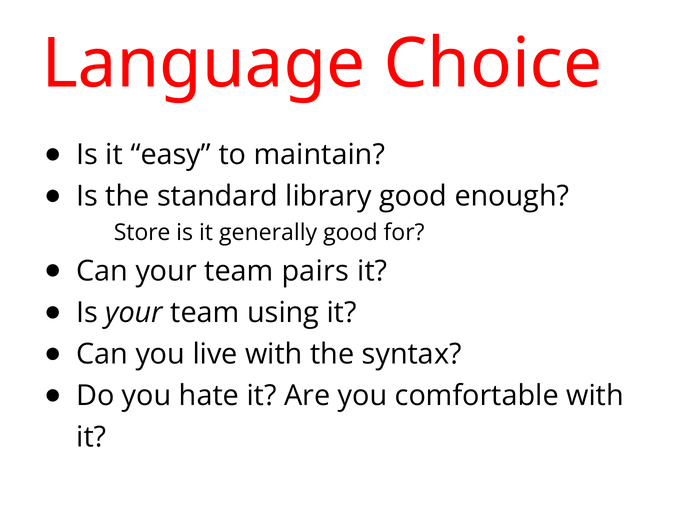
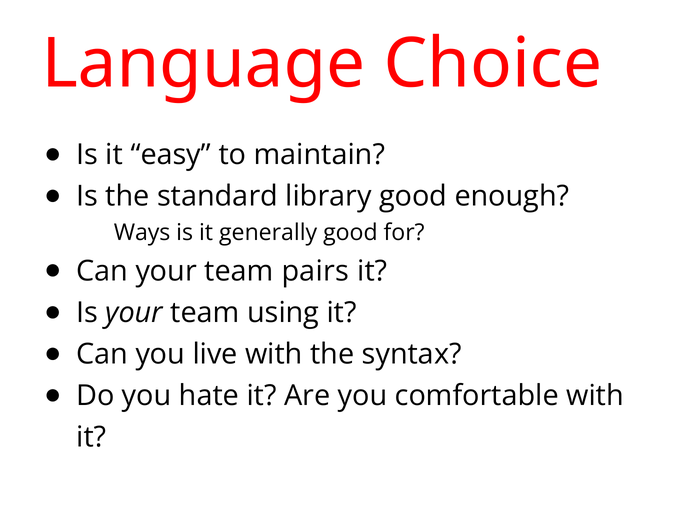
Store: Store -> Ways
